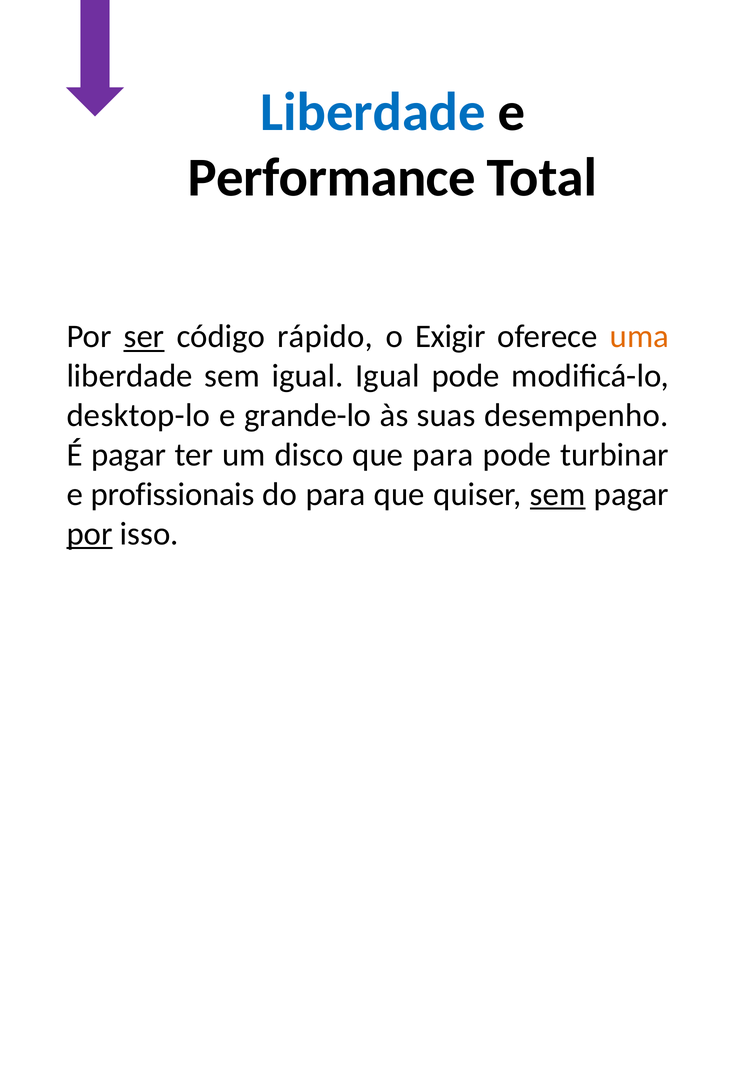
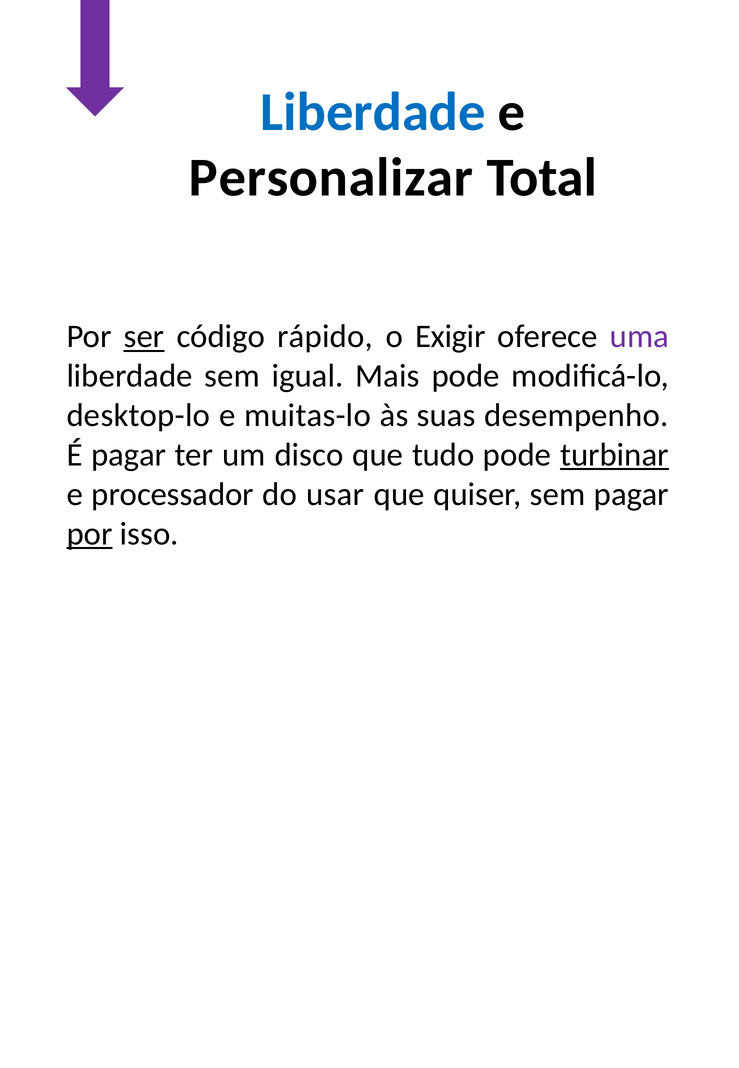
Performance: Performance -> Personalizar
uma colour: orange -> purple
igual Igual: Igual -> Mais
grande-lo: grande-lo -> muitas-lo
que para: para -> tudo
turbinar underline: none -> present
profissionais: profissionais -> processador
do para: para -> usar
sem at (558, 494) underline: present -> none
